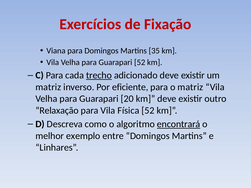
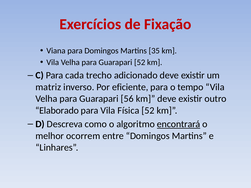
trecho underline: present -> none
o matriz: matriz -> tempo
20: 20 -> 56
Relaxação: Relaxação -> Elaborado
exemplo: exemplo -> ocorrem
